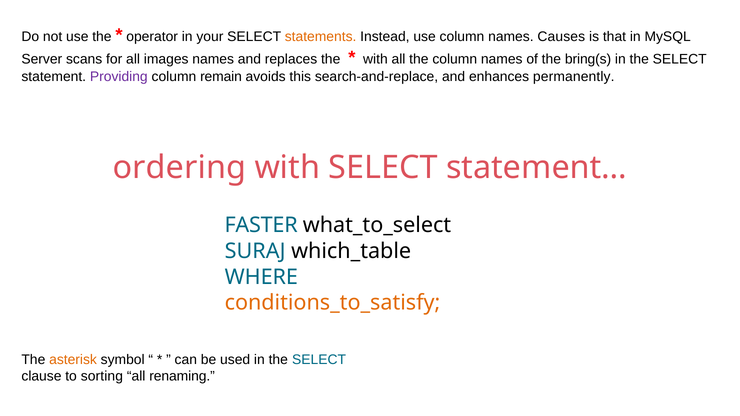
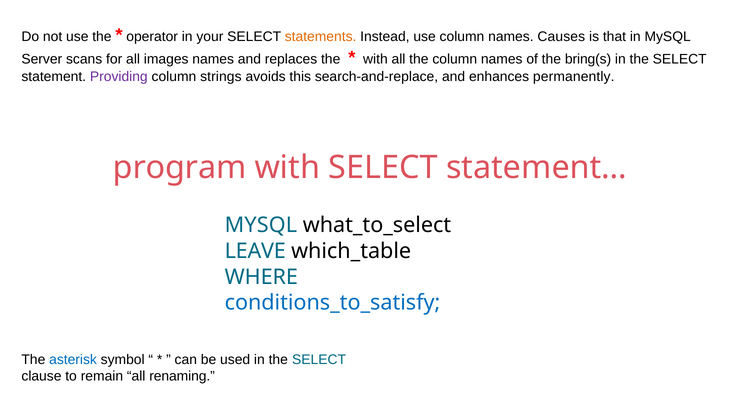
remain: remain -> strings
ordering: ordering -> program
FASTER at (261, 225): FASTER -> MYSQL
SURAJ: SURAJ -> LEAVE
conditions_to_satisfy colour: orange -> blue
asterisk colour: orange -> blue
sorting: sorting -> remain
